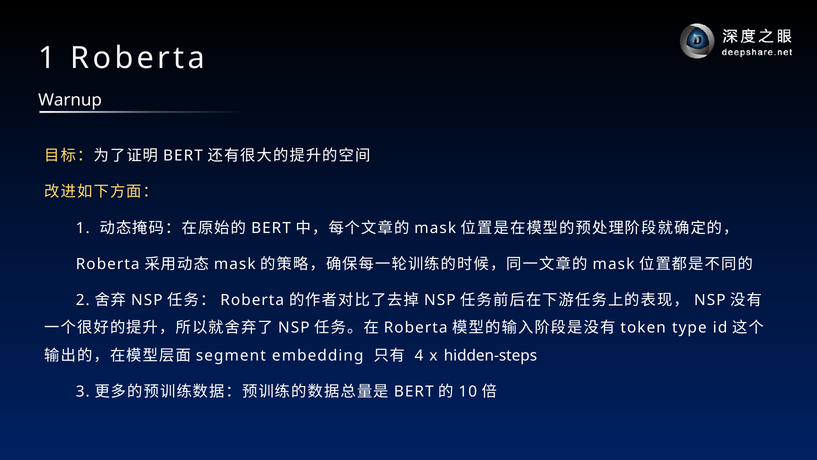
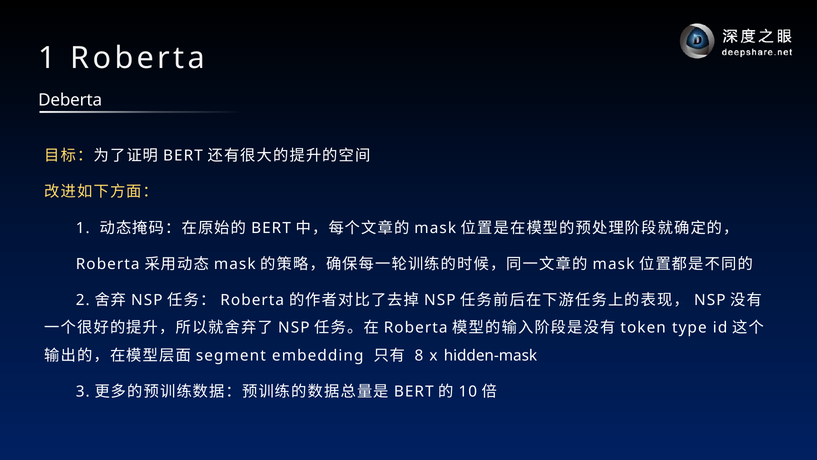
Warnup: Warnup -> Deberta
4: 4 -> 8
hidden-steps: hidden-steps -> hidden-mask
